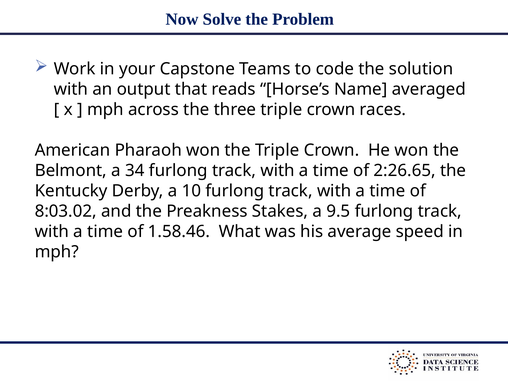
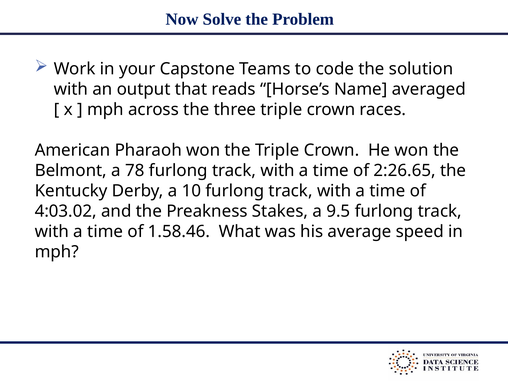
34: 34 -> 78
8:03.02: 8:03.02 -> 4:03.02
